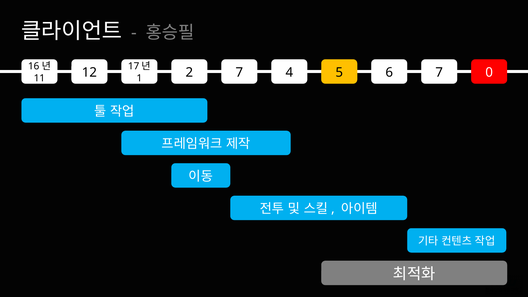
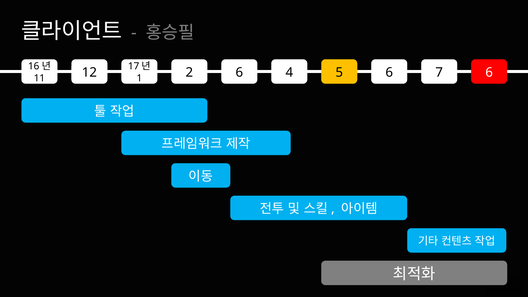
2 7: 7 -> 6
5 0: 0 -> 6
